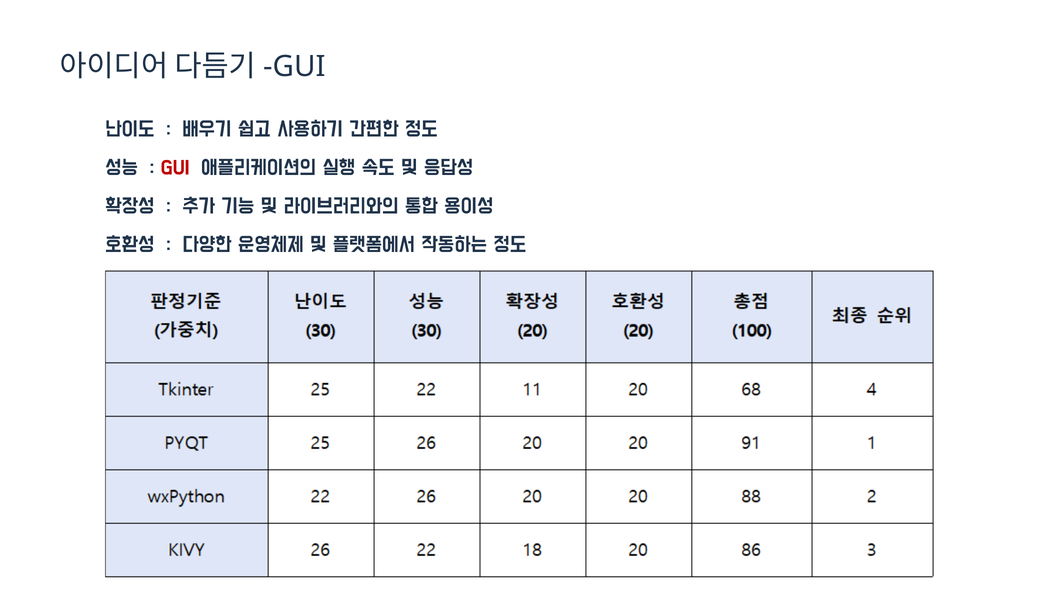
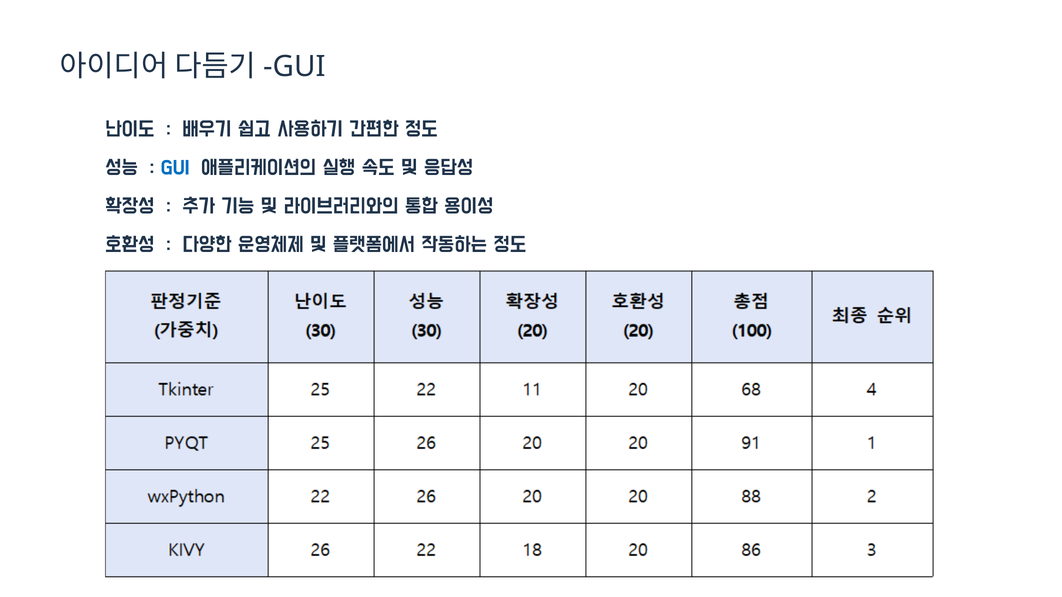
GUI at (175, 168) colour: red -> blue
